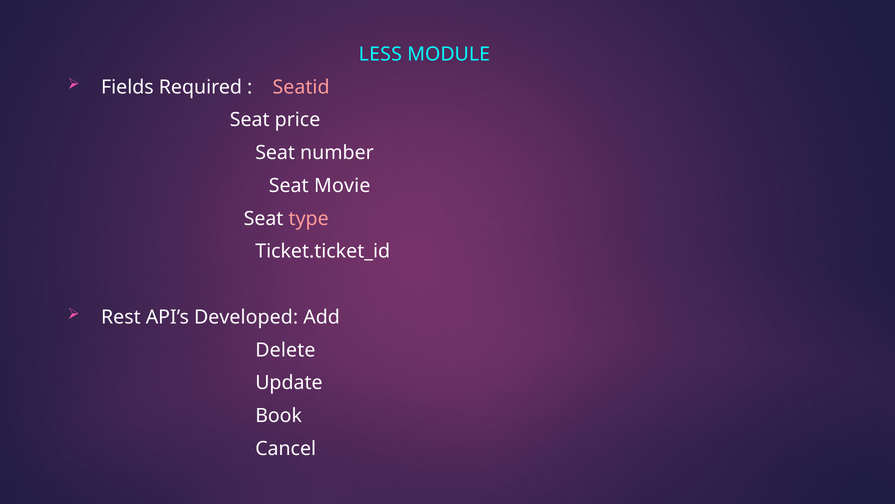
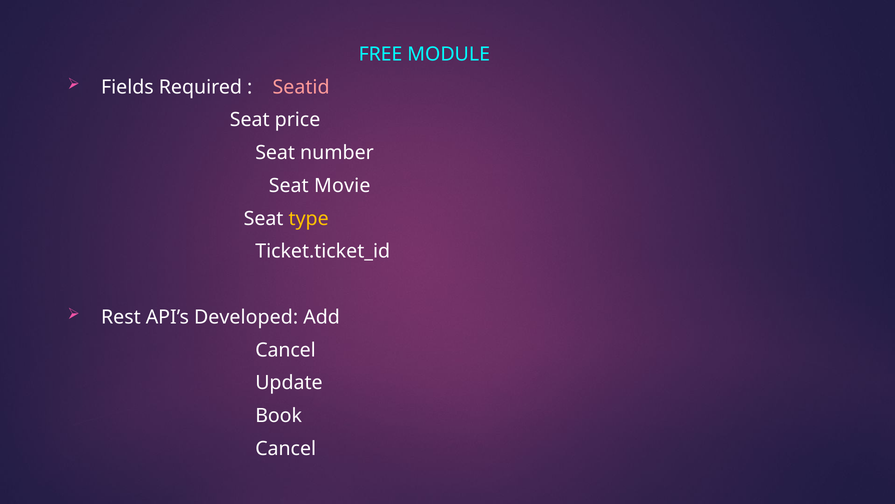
LESS: LESS -> FREE
type colour: pink -> yellow
Delete at (285, 350): Delete -> Cancel
